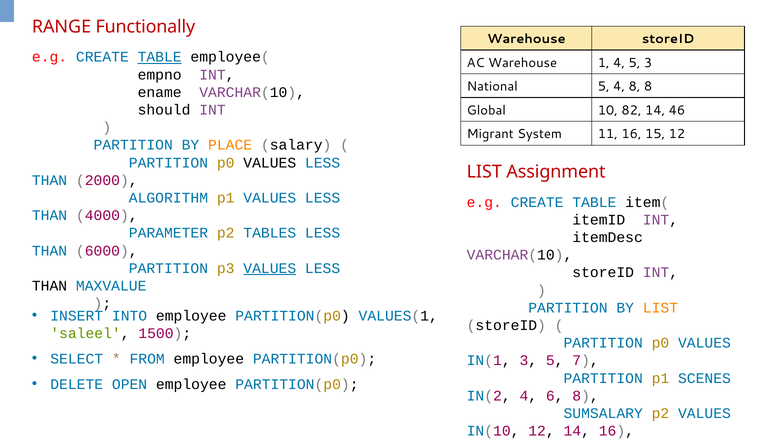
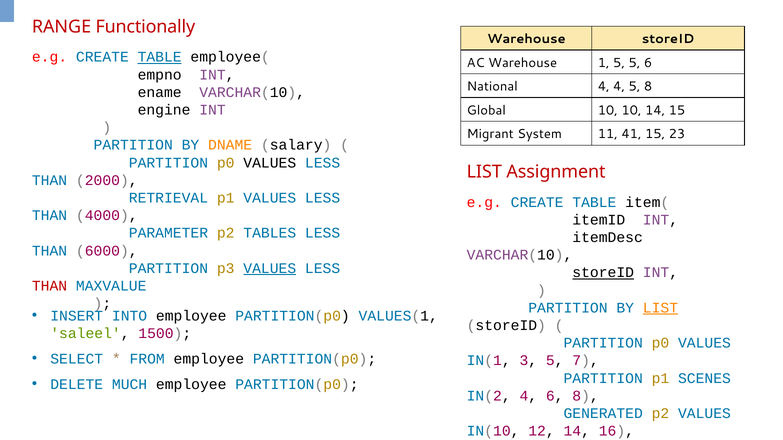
1 4: 4 -> 5
5 3: 3 -> 6
National 5: 5 -> 4
4 8: 8 -> 5
should: should -> engine
10 82: 82 -> 10
14 46: 46 -> 15
11 16: 16 -> 41
15 12: 12 -> 23
PLACE: PLACE -> DNAME
ALGORITHM: ALGORITHM -> RETRIEVAL
storeID at (603, 273) underline: none -> present
THAN at (50, 286) colour: black -> red
LIST at (660, 308) underline: none -> present
OPEN: OPEN -> MUCH
SUMSALARY: SUMSALARY -> GENERATED
